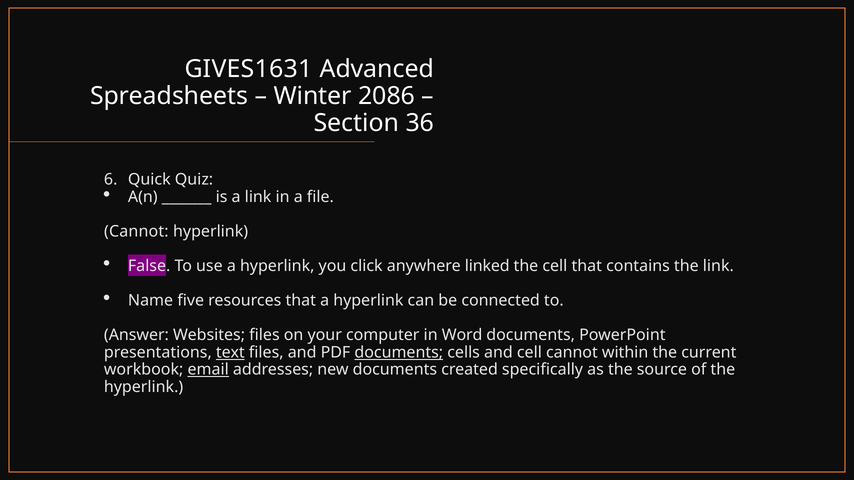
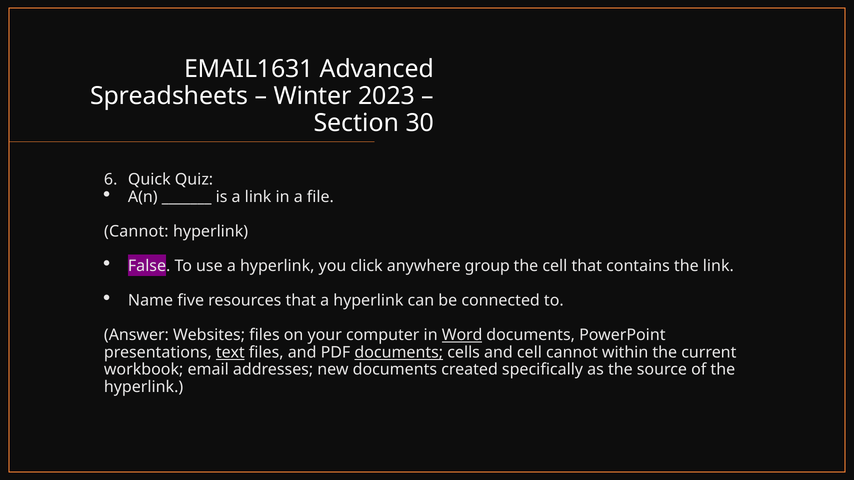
GIVES1631: GIVES1631 -> EMAIL1631
2086: 2086 -> 2023
36: 36 -> 30
linked: linked -> group
Word underline: none -> present
email underline: present -> none
